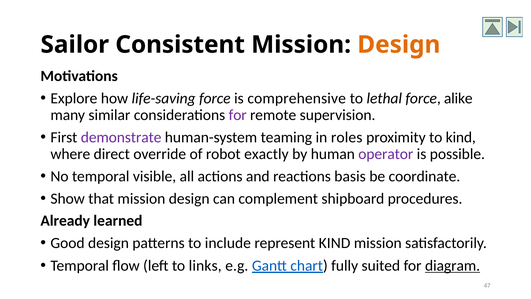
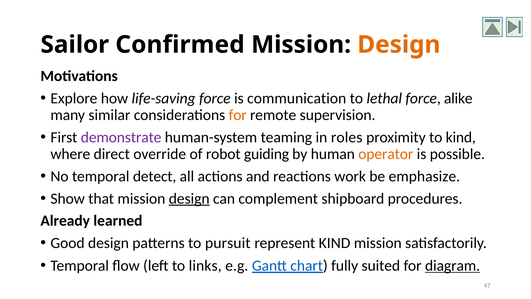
Consistent: Consistent -> Confirmed
comprehensive: comprehensive -> communication
for at (238, 115) colour: purple -> orange
exactly: exactly -> guiding
operator colour: purple -> orange
visible: visible -> detect
basis: basis -> work
coordinate: coordinate -> emphasize
design at (189, 198) underline: none -> present
include: include -> pursuit
